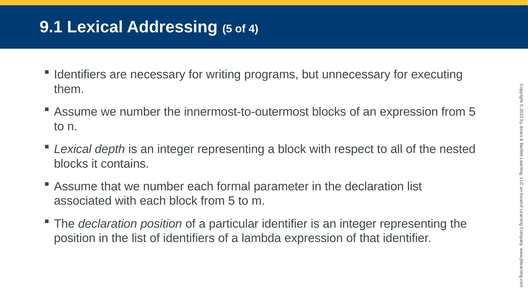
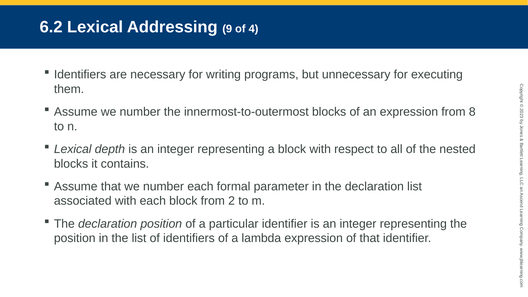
9.1: 9.1 -> 6.2
Addressing 5: 5 -> 9
expression from 5: 5 -> 8
block from 5: 5 -> 2
